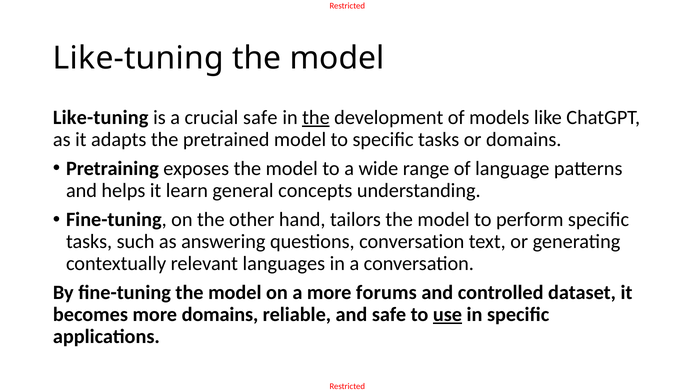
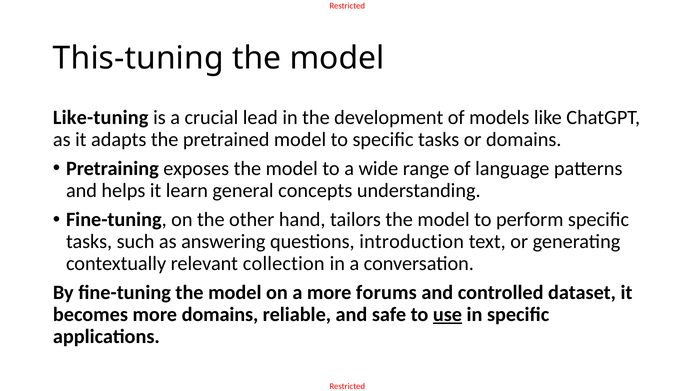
Like-tuning at (138, 58): Like-tuning -> This-tuning
crucial safe: safe -> lead
the at (316, 118) underline: present -> none
questions conversation: conversation -> introduction
languages: languages -> collection
